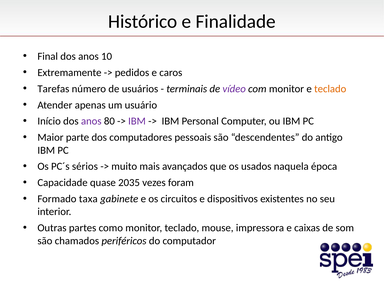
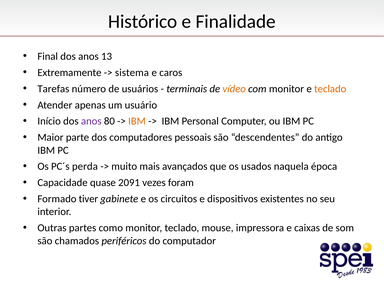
10: 10 -> 13
pedidos: pedidos -> sistema
vídeo colour: purple -> orange
IBM at (137, 121) colour: purple -> orange
sérios: sérios -> perda
2035: 2035 -> 2091
taxa: taxa -> tiver
